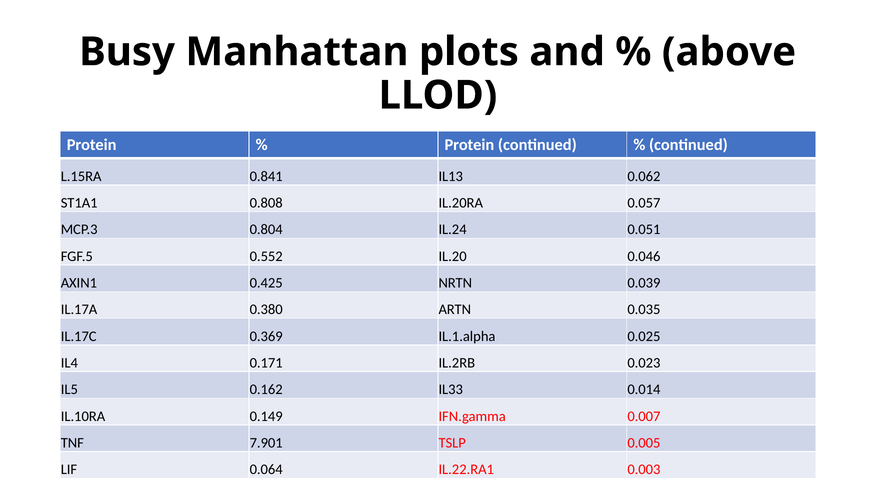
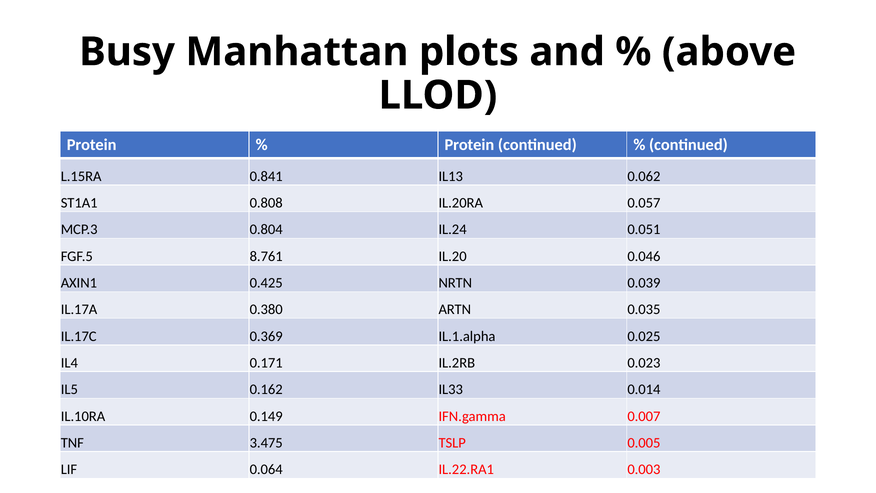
0.552: 0.552 -> 8.761
7.901: 7.901 -> 3.475
